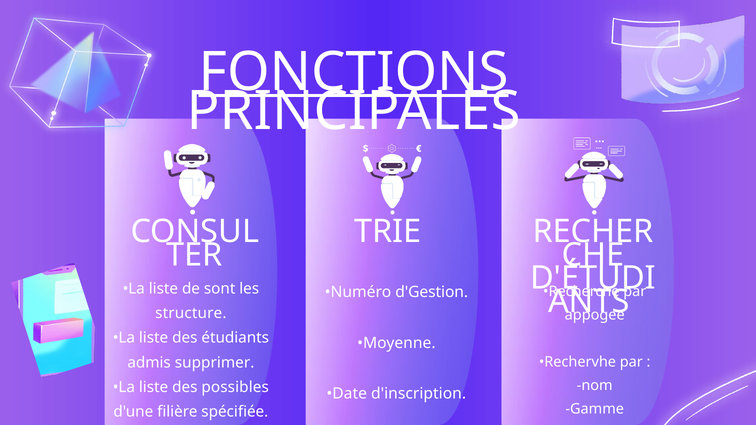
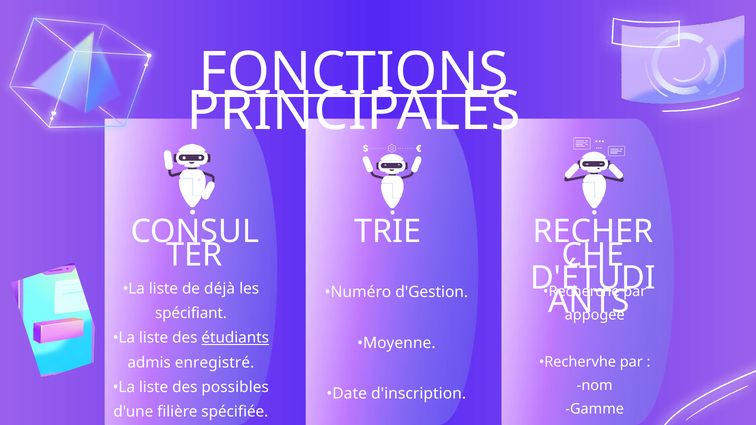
sont: sont -> déjà
structure: structure -> spécifiant
étudiants underline: none -> present
supprimer: supprimer -> enregistré
